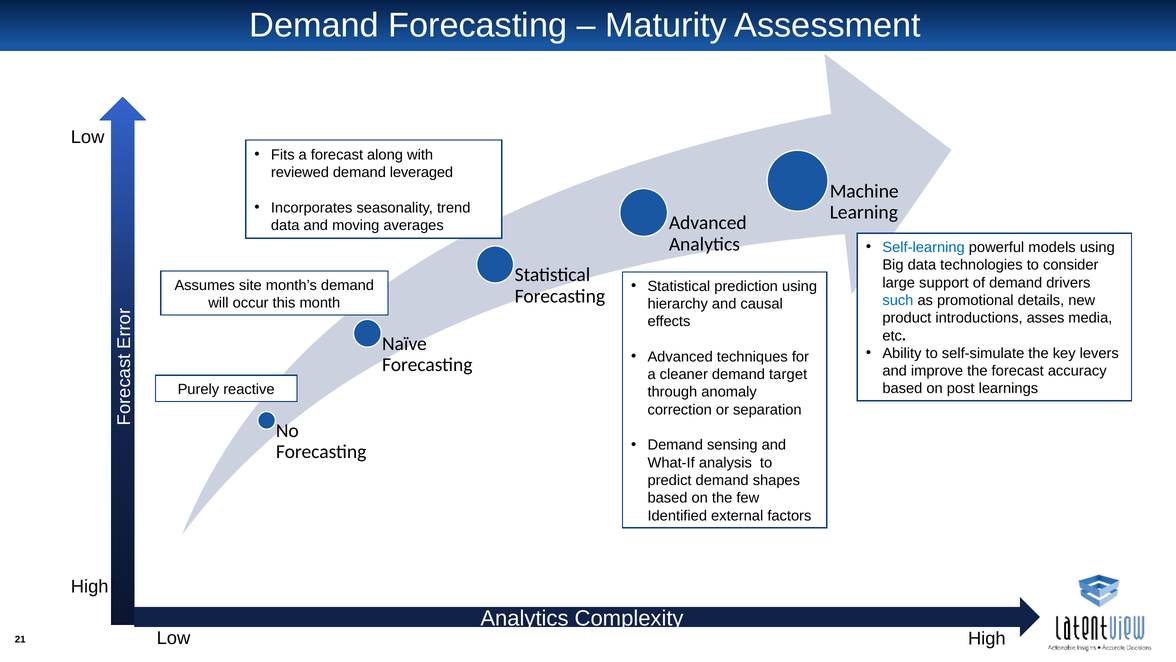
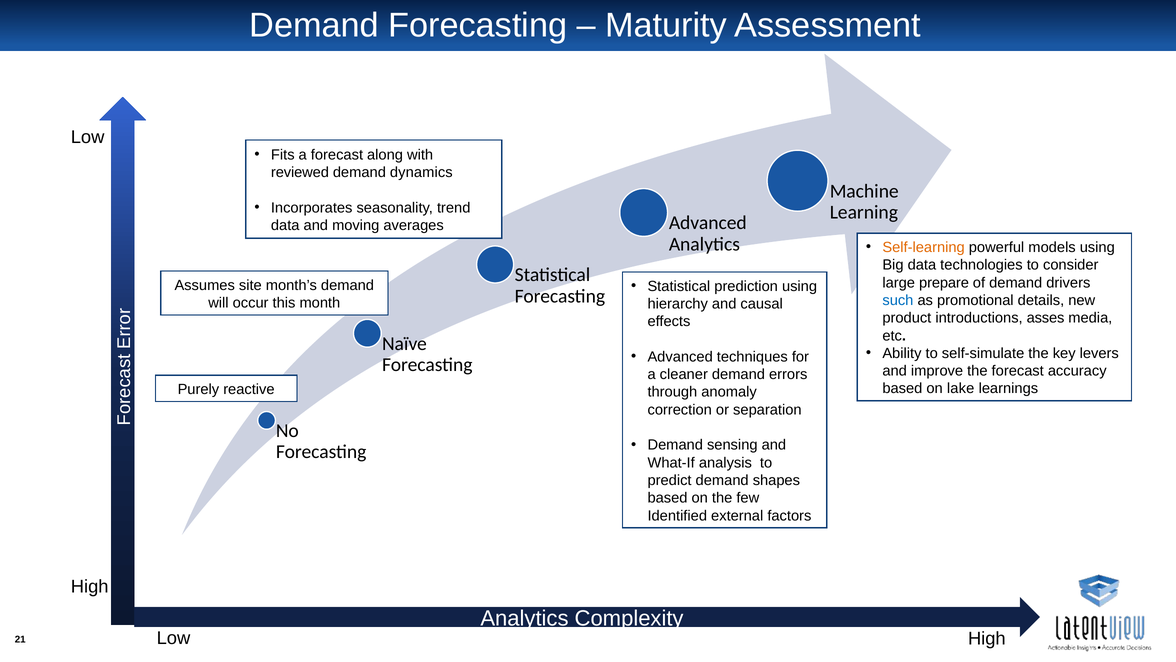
leveraged: leveraged -> dynamics
Self-learning colour: blue -> orange
support: support -> prepare
target: target -> errors
post: post -> lake
